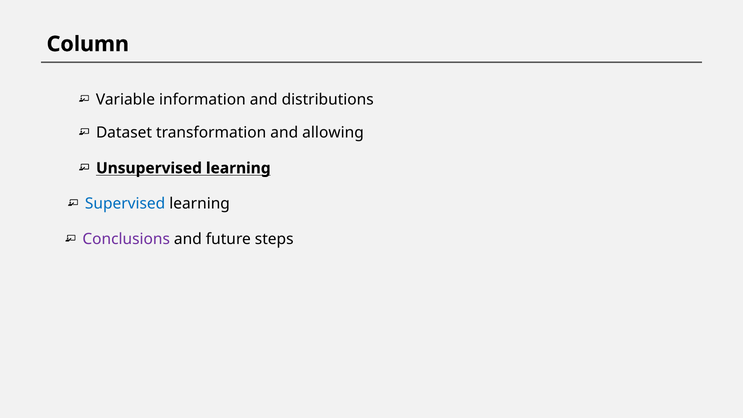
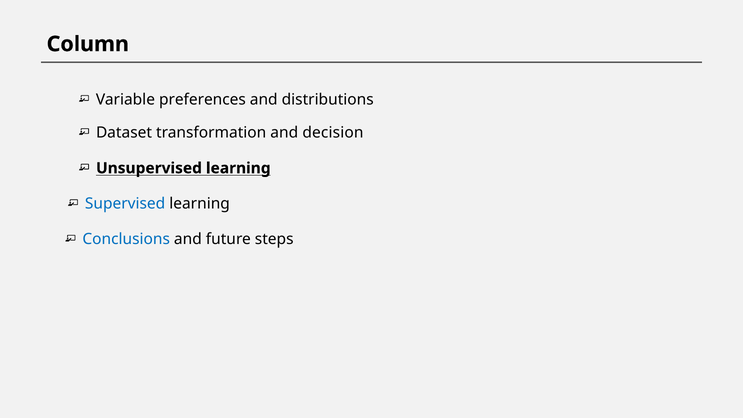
information: information -> preferences
allowing: allowing -> decision
Conclusions colour: purple -> blue
